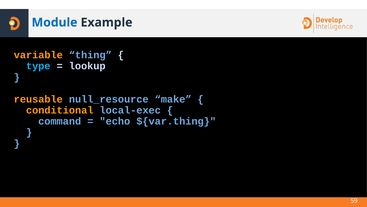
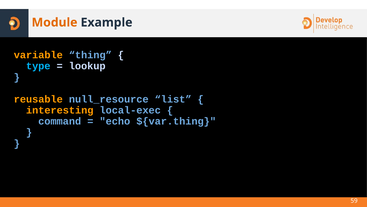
Module colour: blue -> orange
make: make -> list
conditional: conditional -> interesting
